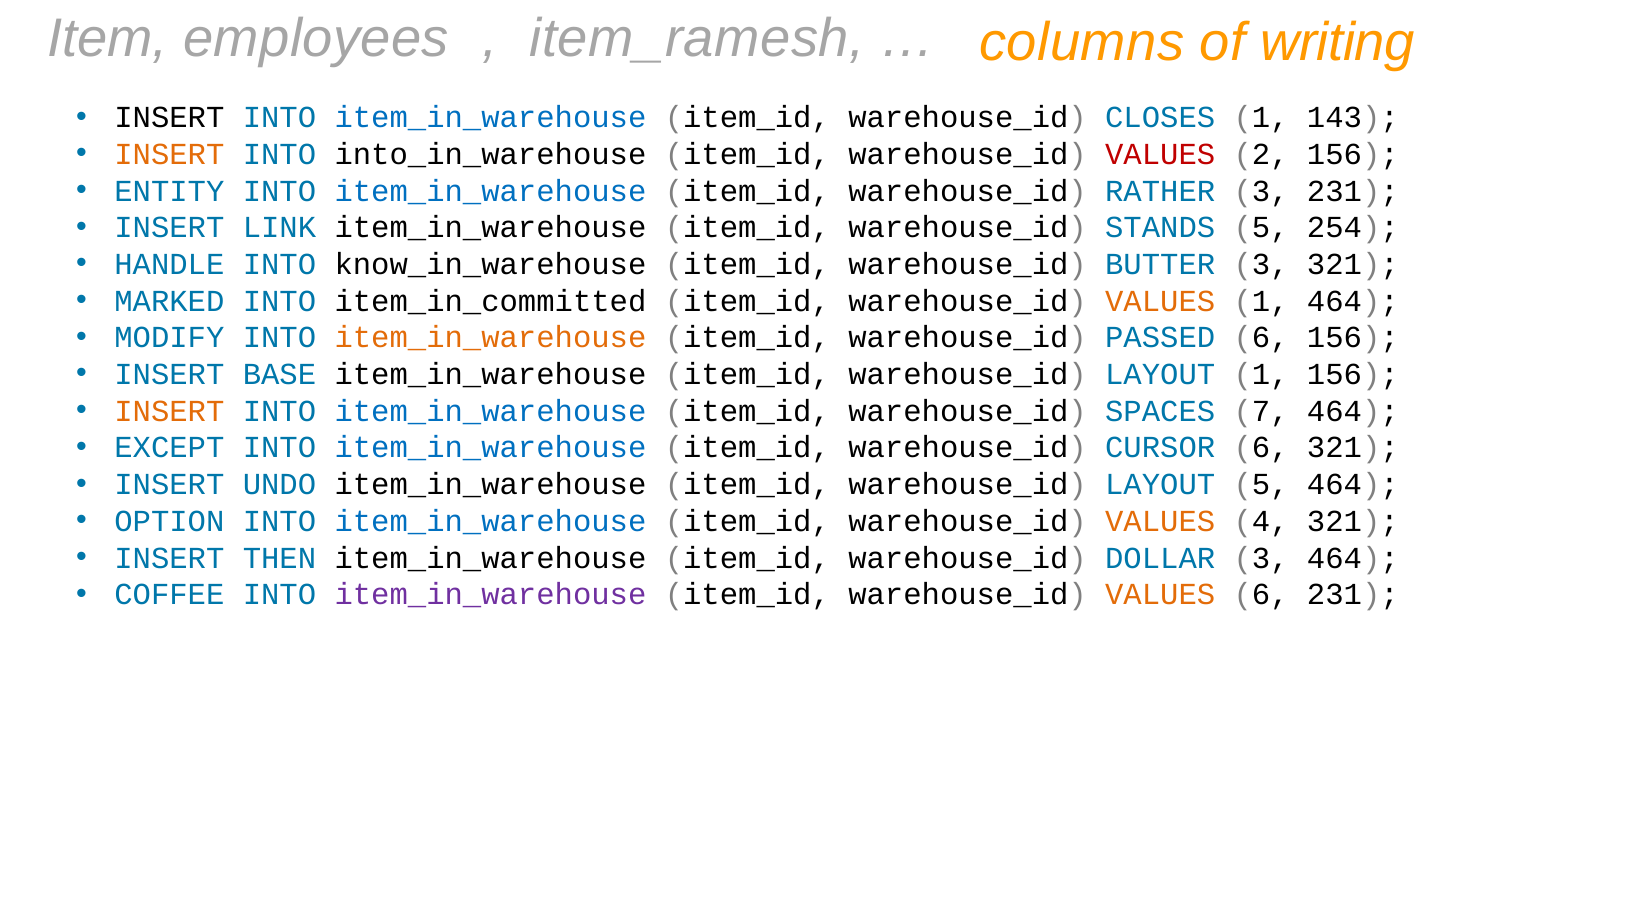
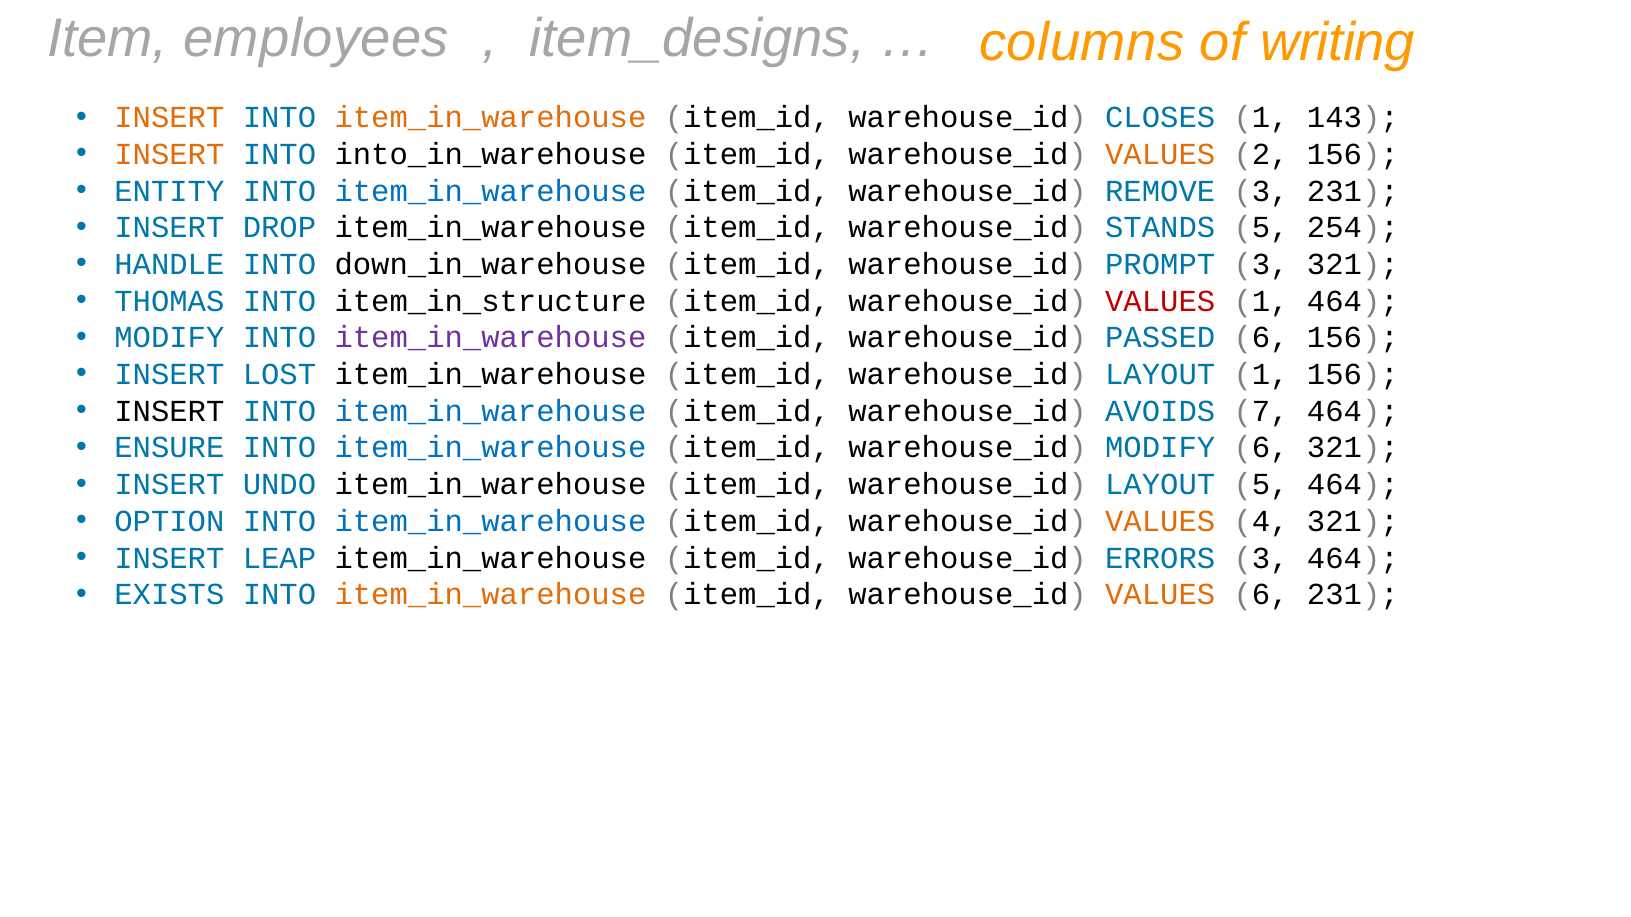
item_ramesh: item_ramesh -> item_designs
INSERT at (169, 118) colour: black -> orange
item_in_warehouse at (490, 118) colour: blue -> orange
VALUES at (1160, 155) colour: red -> orange
RATHER: RATHER -> REMOVE
LINK: LINK -> DROP
know_in_warehouse: know_in_warehouse -> down_in_warehouse
BUTTER: BUTTER -> PROMPT
MARKED: MARKED -> THOMAS
item_in_committed: item_in_committed -> item_in_structure
VALUES at (1160, 301) colour: orange -> red
item_in_warehouse at (490, 338) colour: orange -> purple
BASE: BASE -> LOST
INSERT at (169, 411) colour: orange -> black
SPACES: SPACES -> AVOIDS
EXCEPT: EXCEPT -> ENSURE
warehouse_id CURSOR: CURSOR -> MODIFY
THEN: THEN -> LEAP
DOLLAR: DOLLAR -> ERRORS
COFFEE: COFFEE -> EXISTS
item_in_warehouse at (490, 595) colour: purple -> orange
